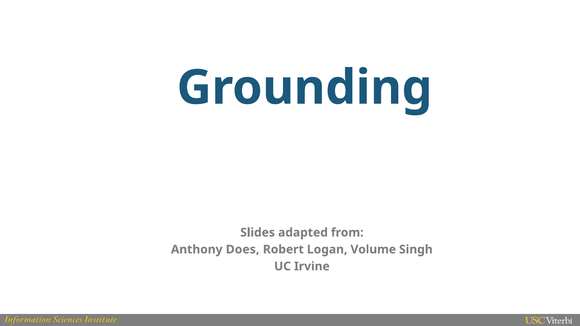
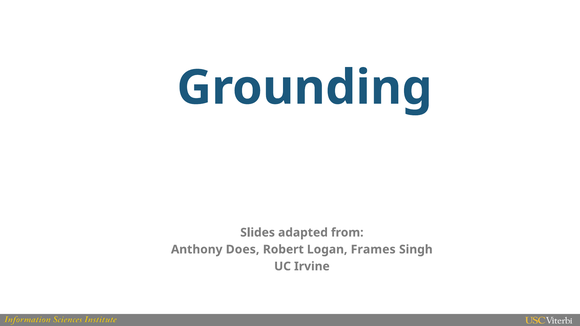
Volume: Volume -> Frames
